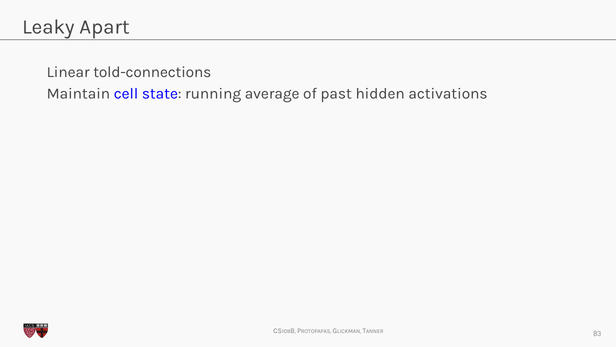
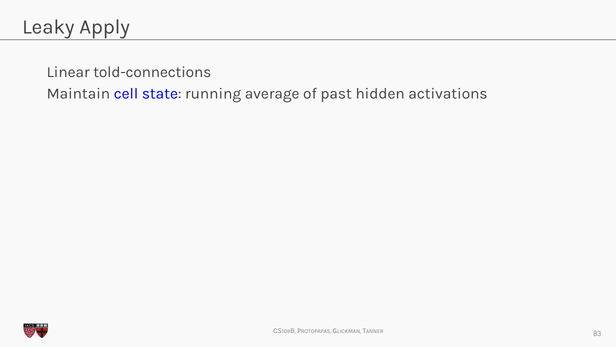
Apart: Apart -> Apply
